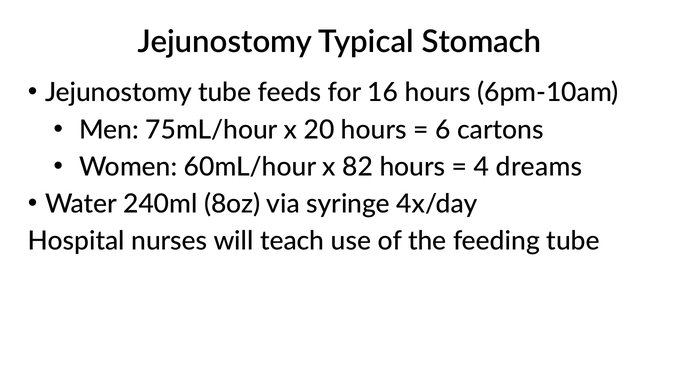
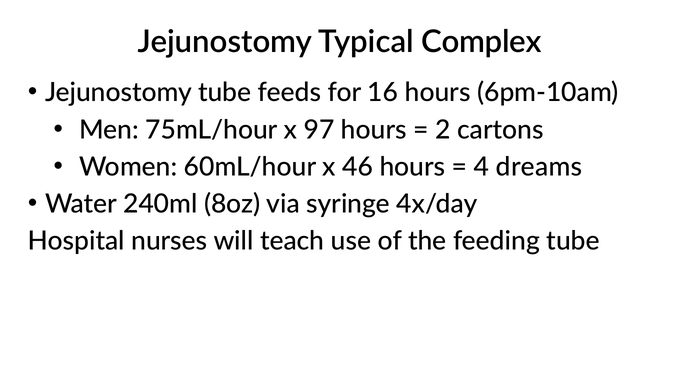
Stomach: Stomach -> Complex
20: 20 -> 97
6: 6 -> 2
82: 82 -> 46
